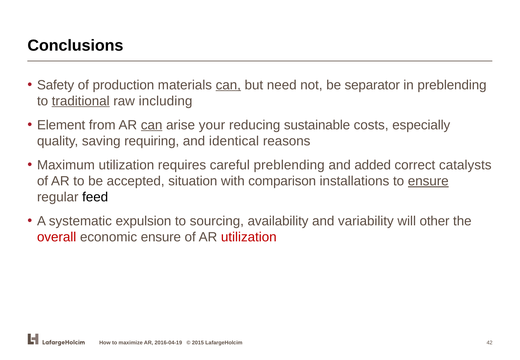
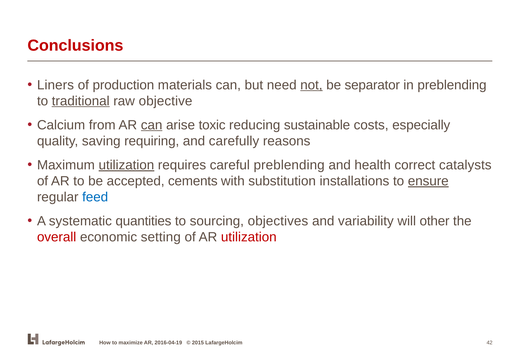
Conclusions colour: black -> red
Safety: Safety -> Liners
can at (228, 85) underline: present -> none
not underline: none -> present
including: including -> objective
Element: Element -> Calcium
your: your -> toxic
identical: identical -> carefully
utilization at (126, 165) underline: none -> present
added: added -> health
situation: situation -> cements
comparison: comparison -> substitution
feed colour: black -> blue
expulsion: expulsion -> quantities
availability: availability -> objectives
economic ensure: ensure -> setting
